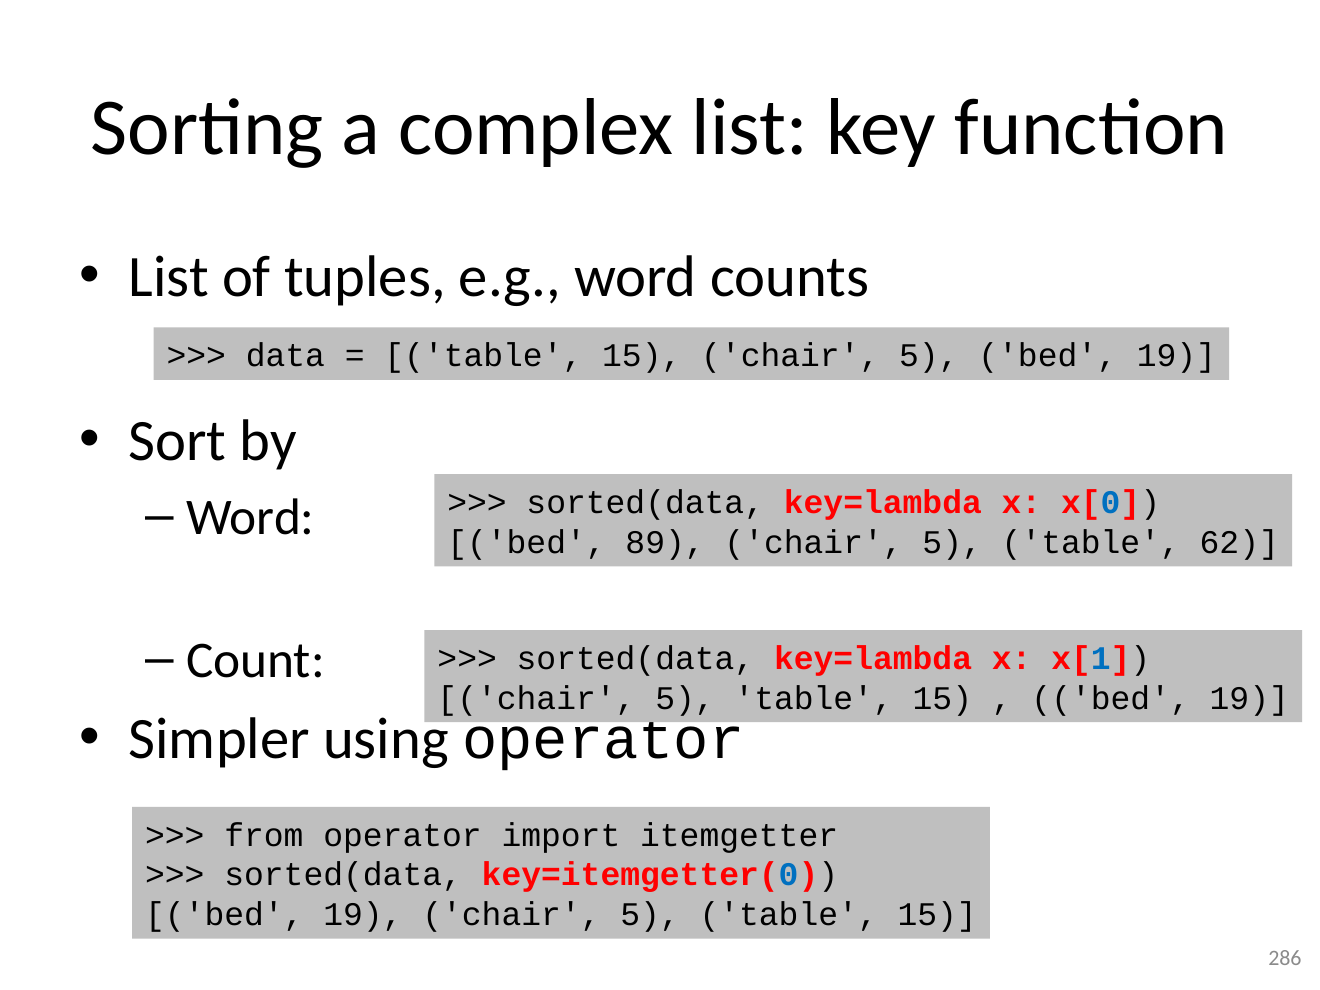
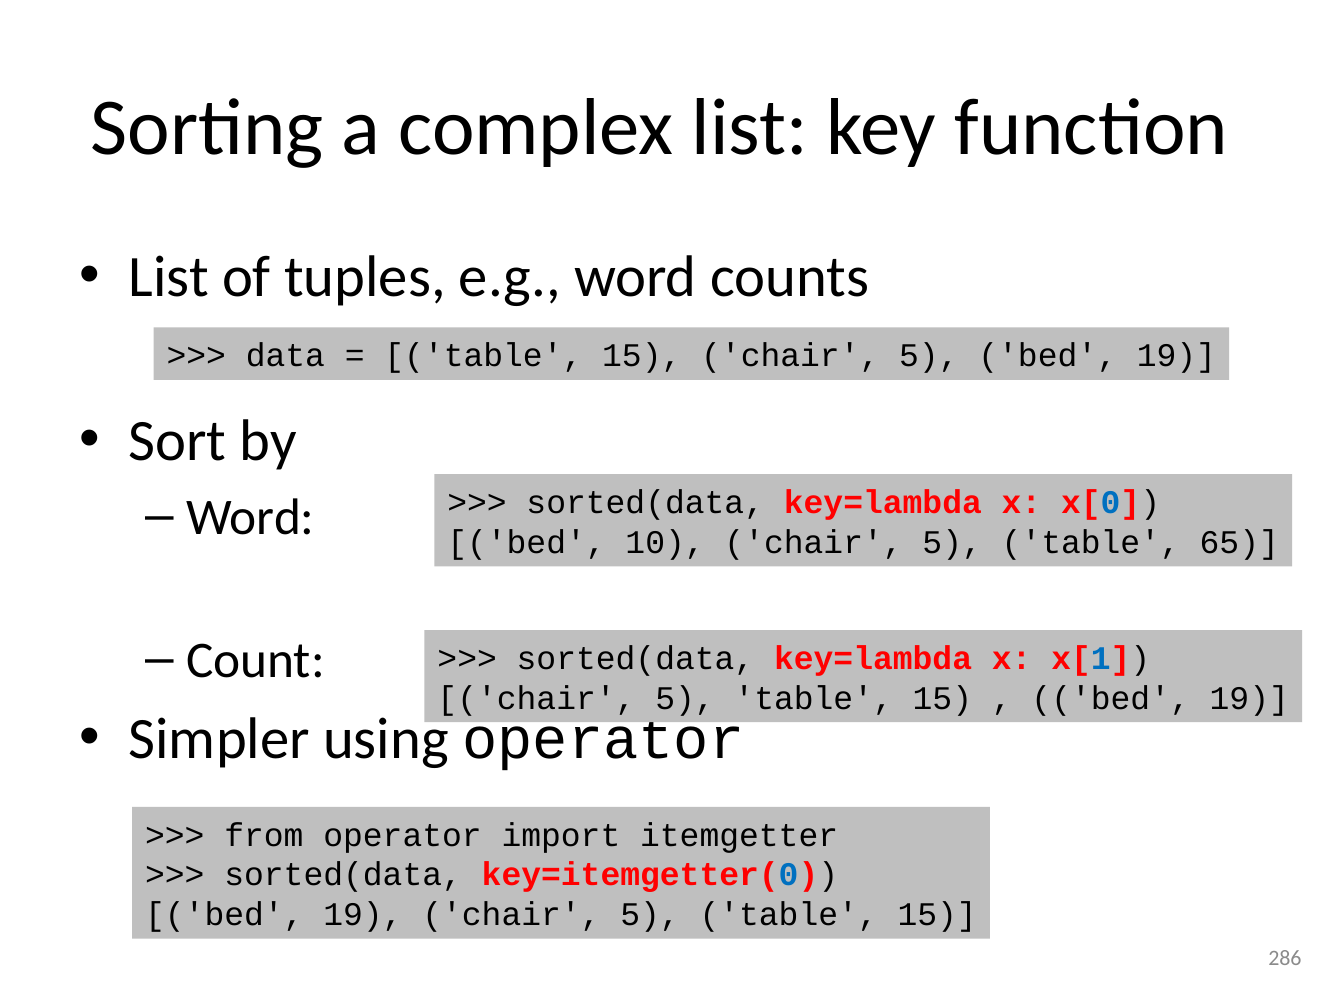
89: 89 -> 10
62: 62 -> 65
